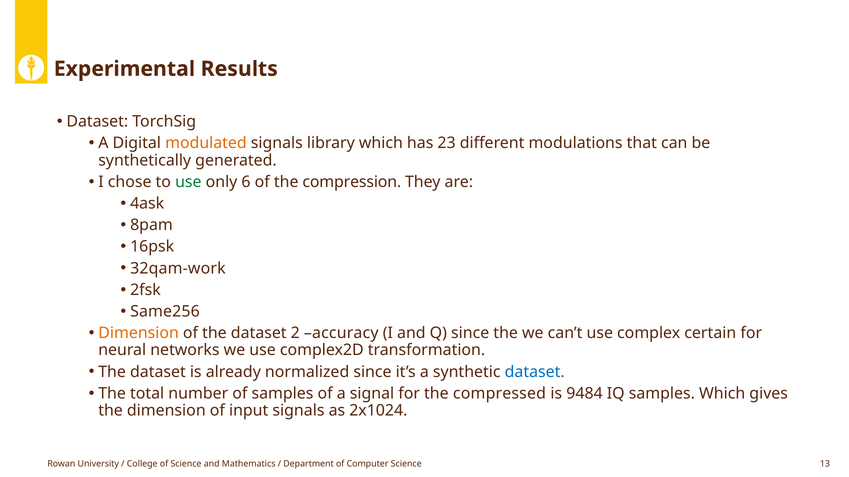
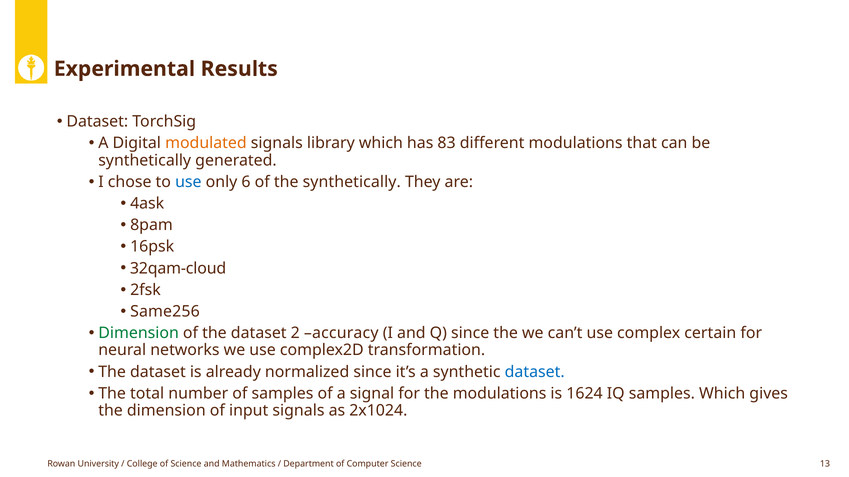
23: 23 -> 83
use at (188, 182) colour: green -> blue
the compression: compression -> synthetically
32qam-work: 32qam-work -> 32qam-cloud
Dimension at (139, 333) colour: orange -> green
the compressed: compressed -> modulations
9484: 9484 -> 1624
